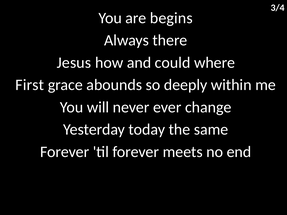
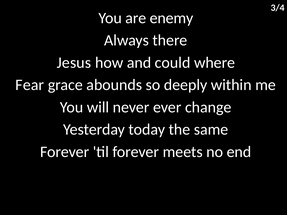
begins: begins -> enemy
First: First -> Fear
